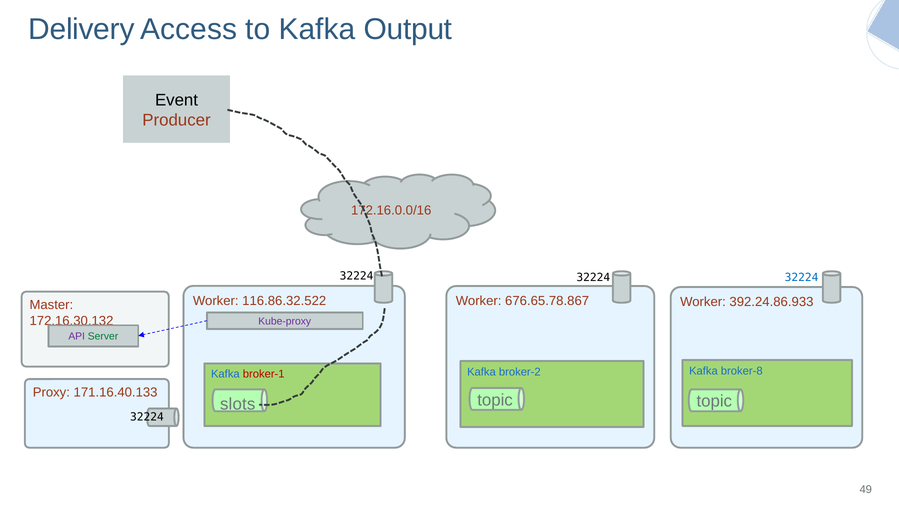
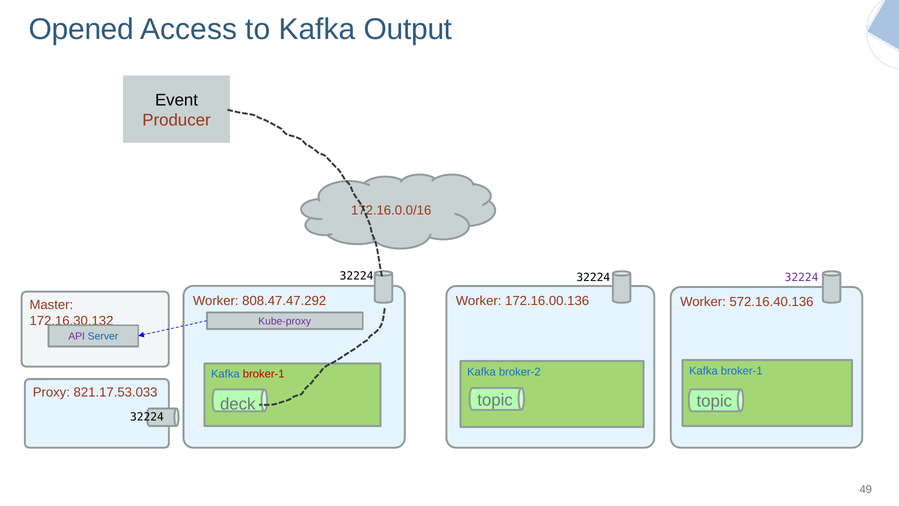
Delivery: Delivery -> Opened
32224 at (802, 277) colour: blue -> purple
116.86.32.522: 116.86.32.522 -> 808.47.47.292
676.65.78.867: 676.65.78.867 -> 172.16.00.136
392.24.86.933: 392.24.86.933 -> 572.16.40.136
Server colour: green -> blue
broker-2 Kafka broker-8: broker-8 -> broker-1
171.16.40.133: 171.16.40.133 -> 821.17.53.033
slots: slots -> deck
